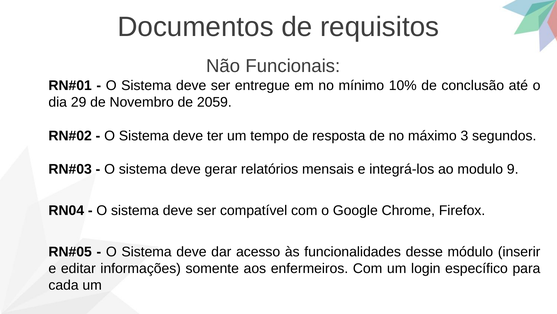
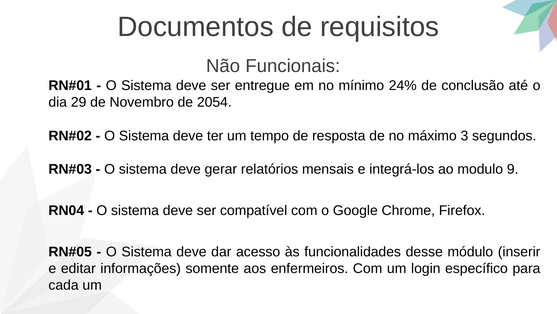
10%: 10% -> 24%
2059: 2059 -> 2054
